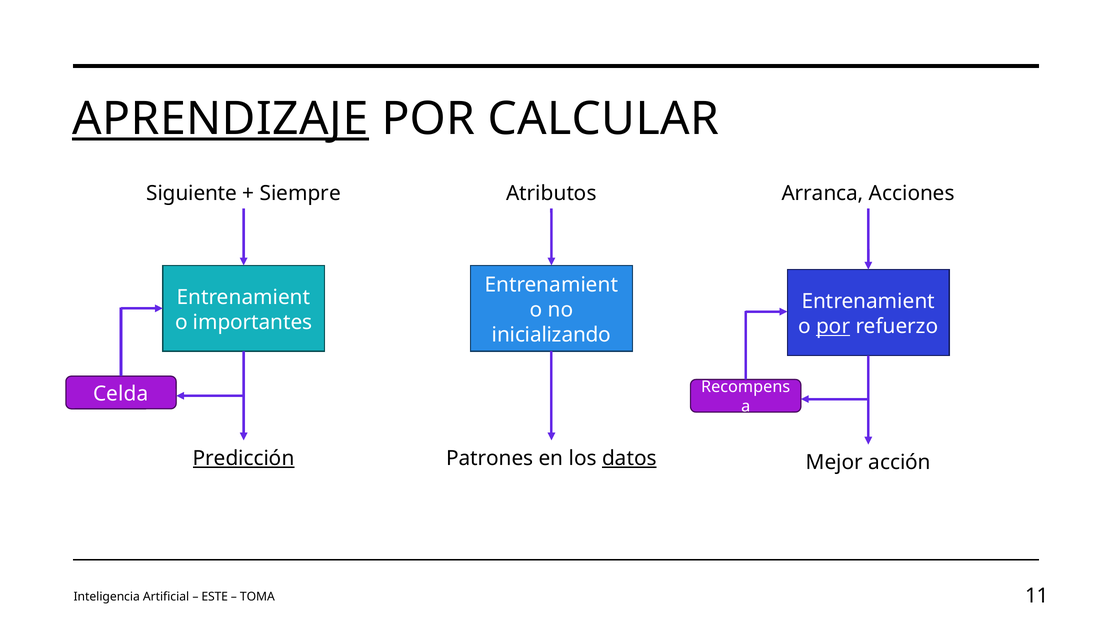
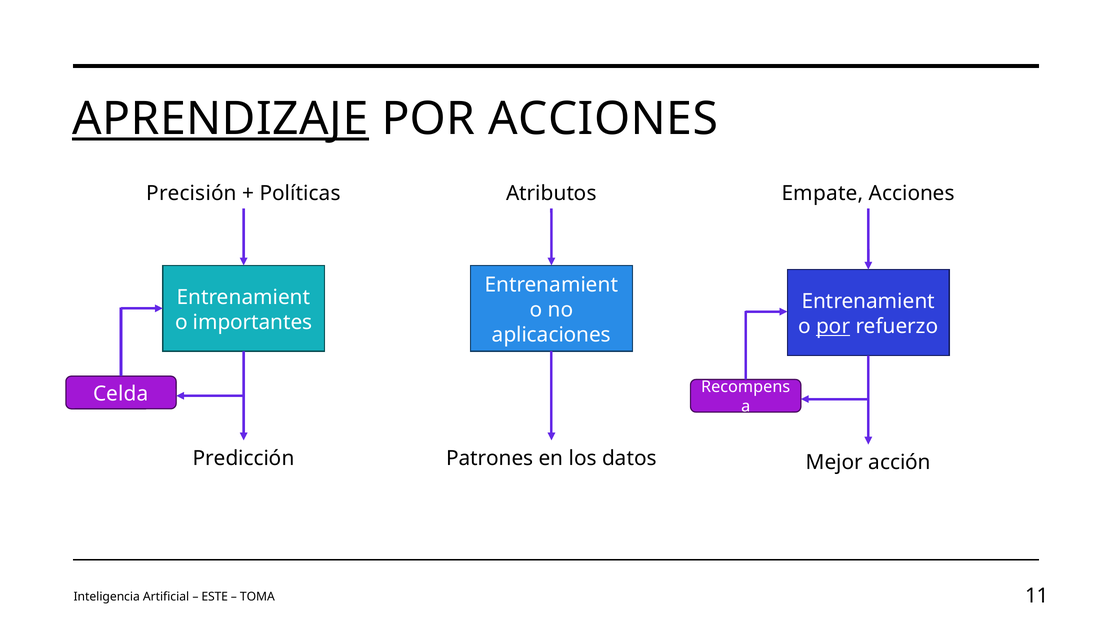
POR CALCULAR: CALCULAR -> ACCIONES
Siguiente: Siguiente -> Precisión
Siempre: Siempre -> Políticas
Arranca: Arranca -> Empate
inicializando: inicializando -> aplicaciones
Predicción underline: present -> none
datos underline: present -> none
